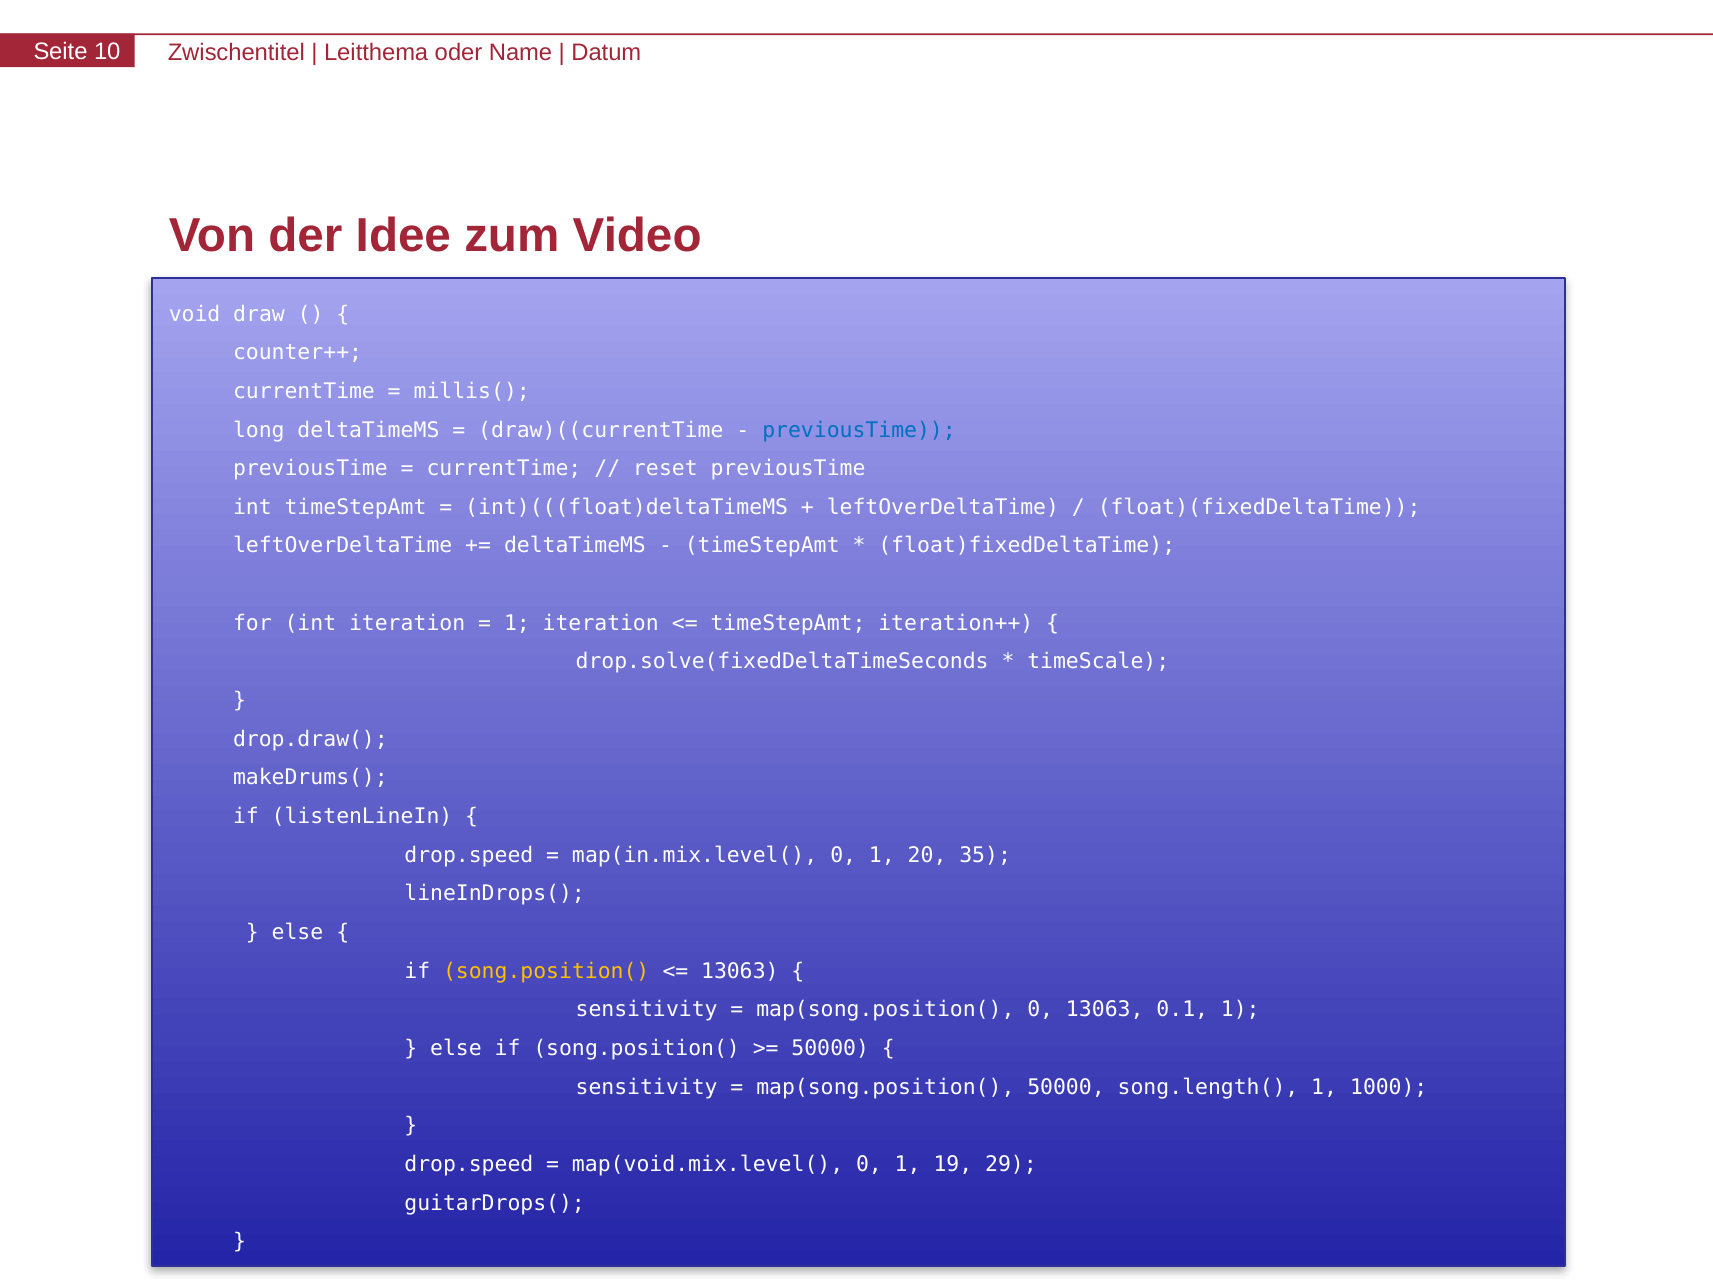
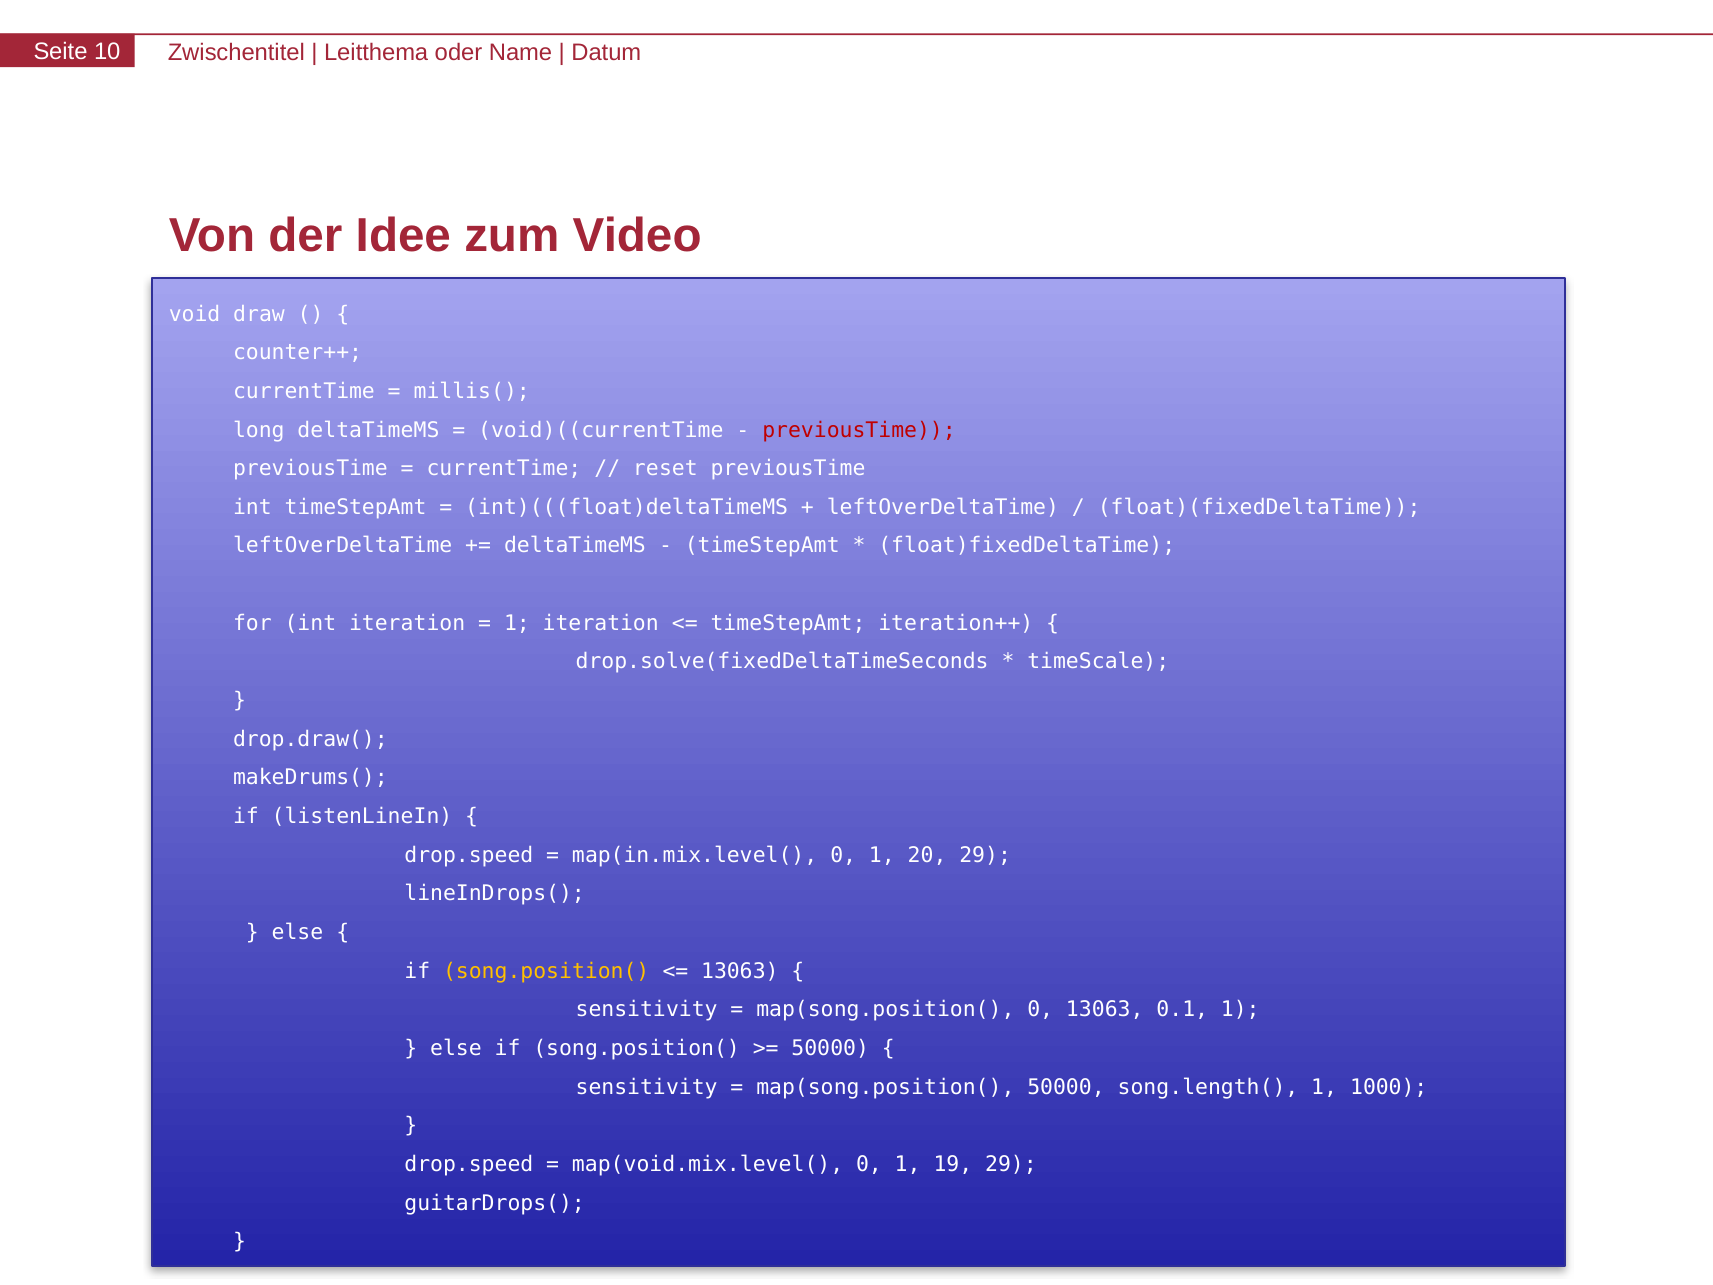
draw)((currentTime: draw)((currentTime -> void)((currentTime
previousTime at (859, 430) colour: blue -> red
20 35: 35 -> 29
